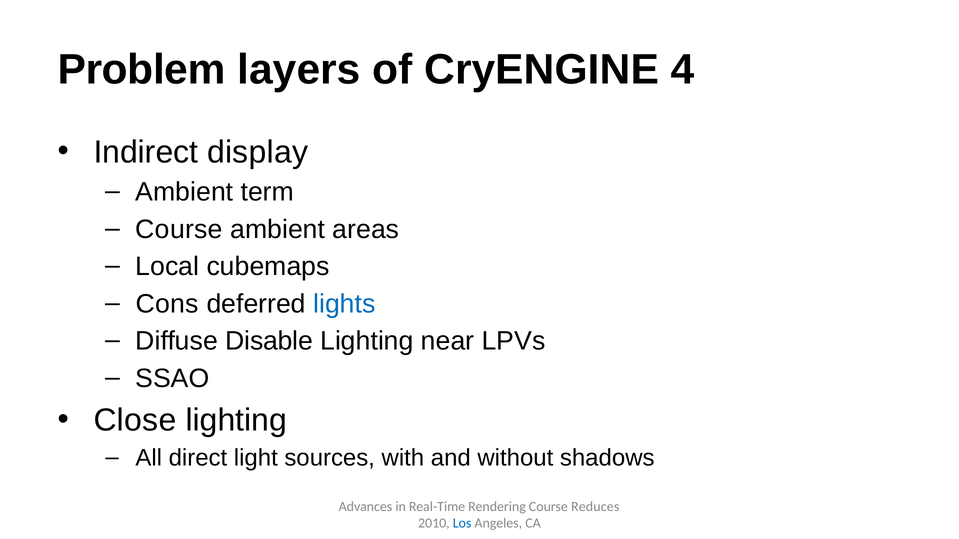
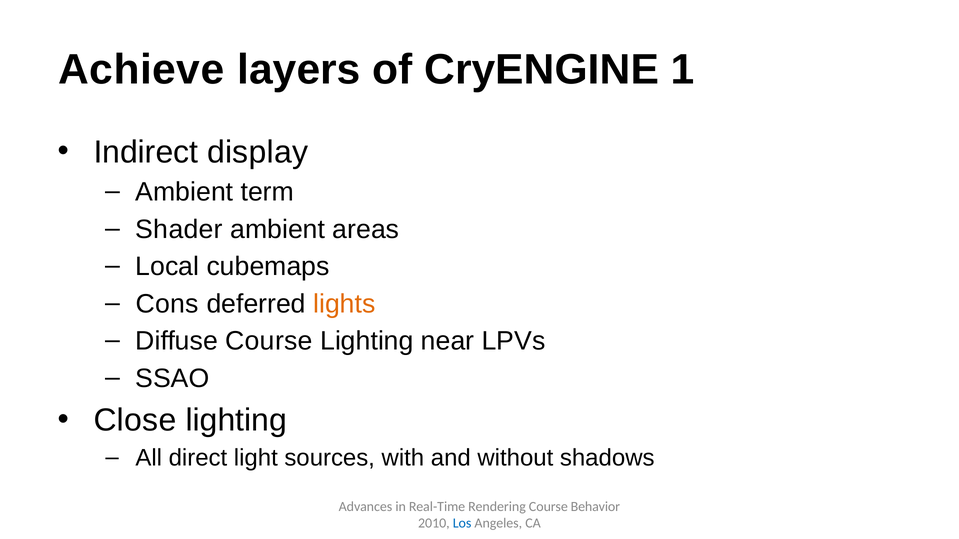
Problem: Problem -> Achieve
4: 4 -> 1
Course at (179, 230): Course -> Shader
lights colour: blue -> orange
Diffuse Disable: Disable -> Course
Reduces: Reduces -> Behavior
